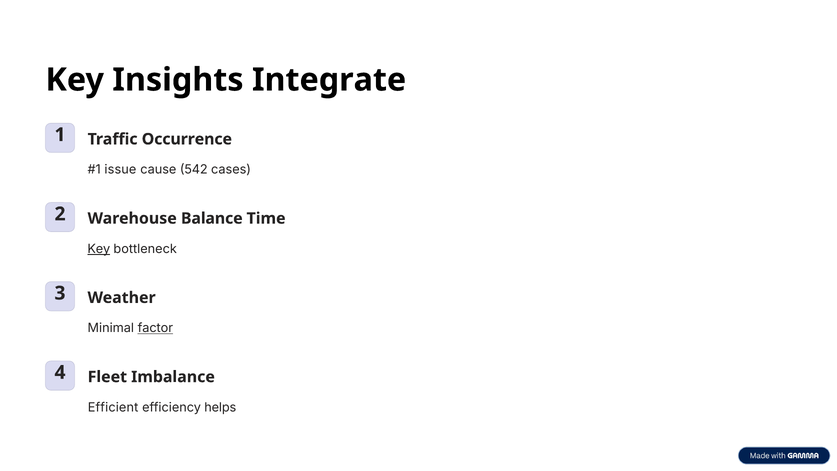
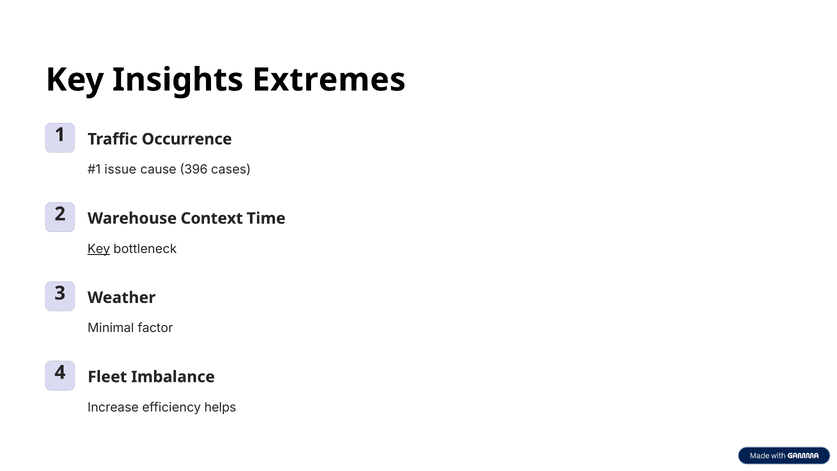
Integrate: Integrate -> Extremes
542: 542 -> 396
Balance: Balance -> Context
factor underline: present -> none
Efficient: Efficient -> Increase
